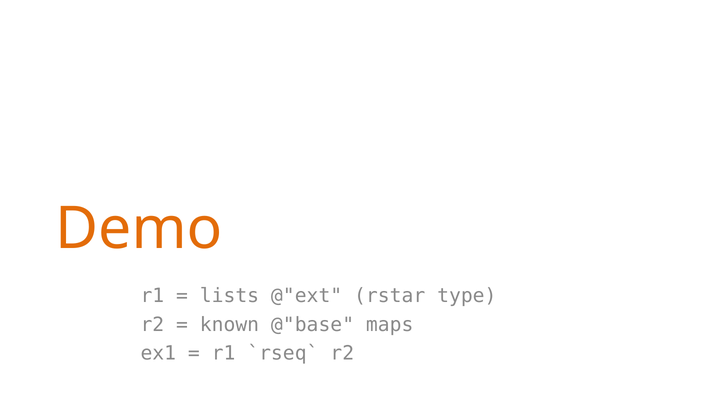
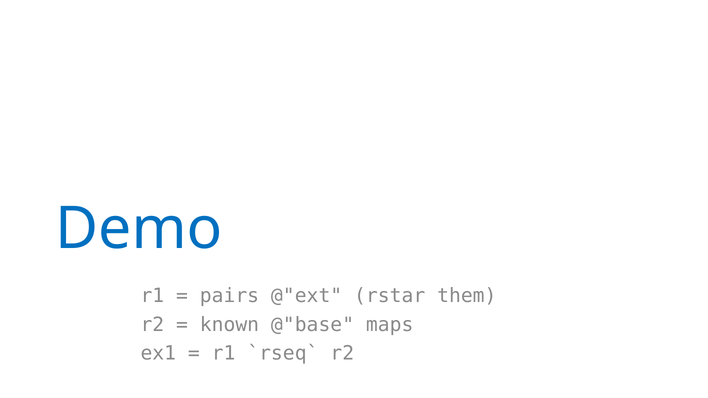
Demo colour: orange -> blue
lists: lists -> pairs
type: type -> them
